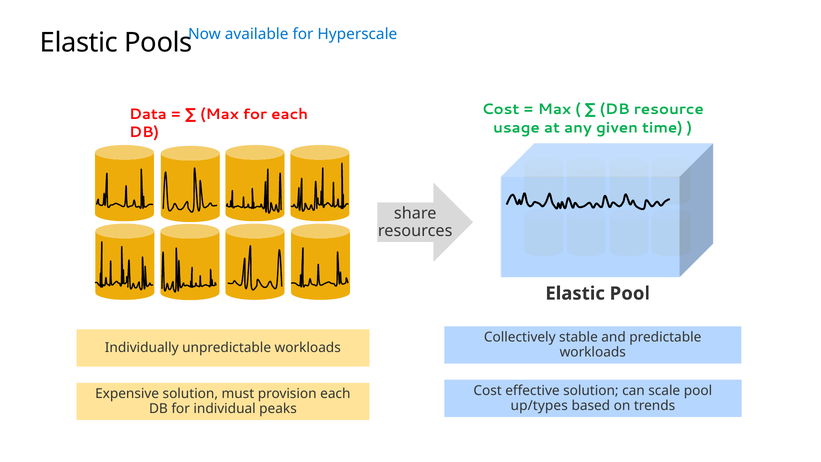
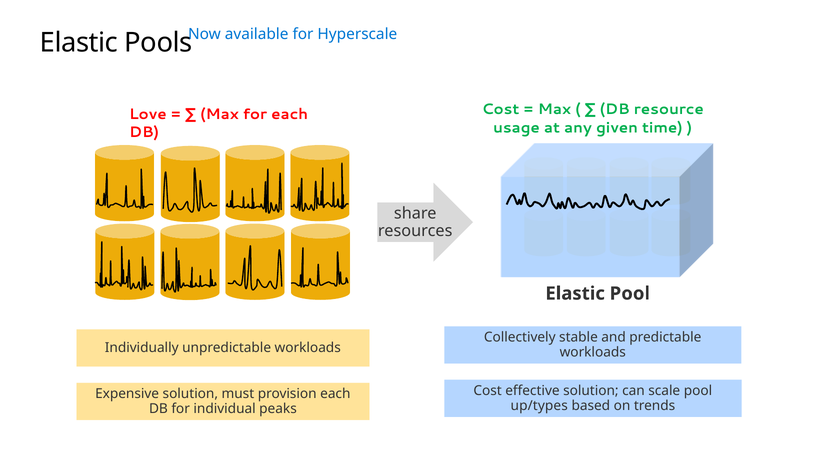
Data: Data -> Love
